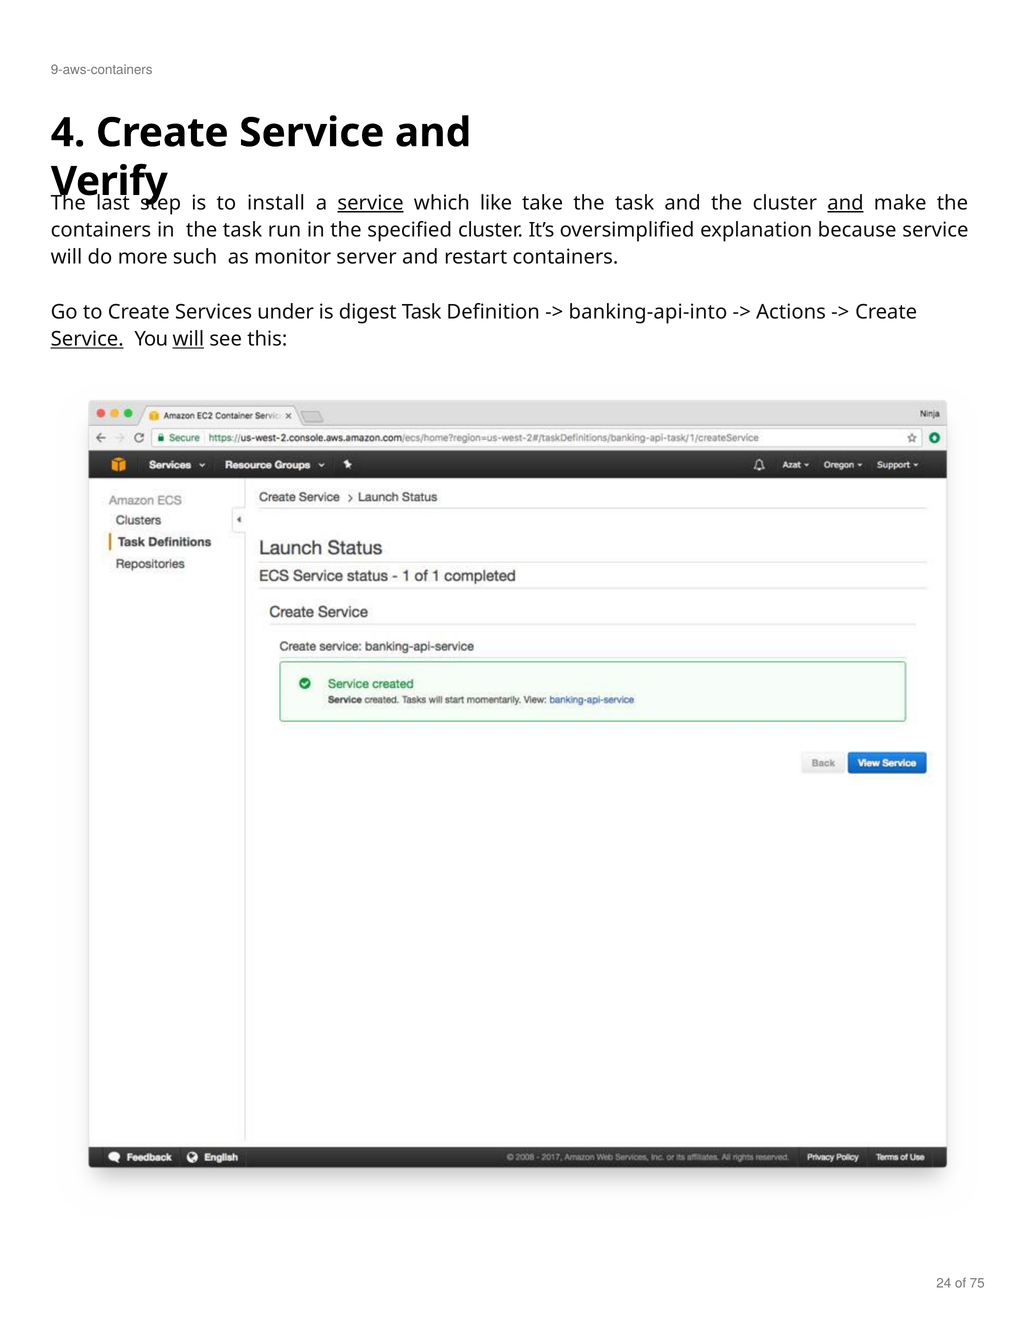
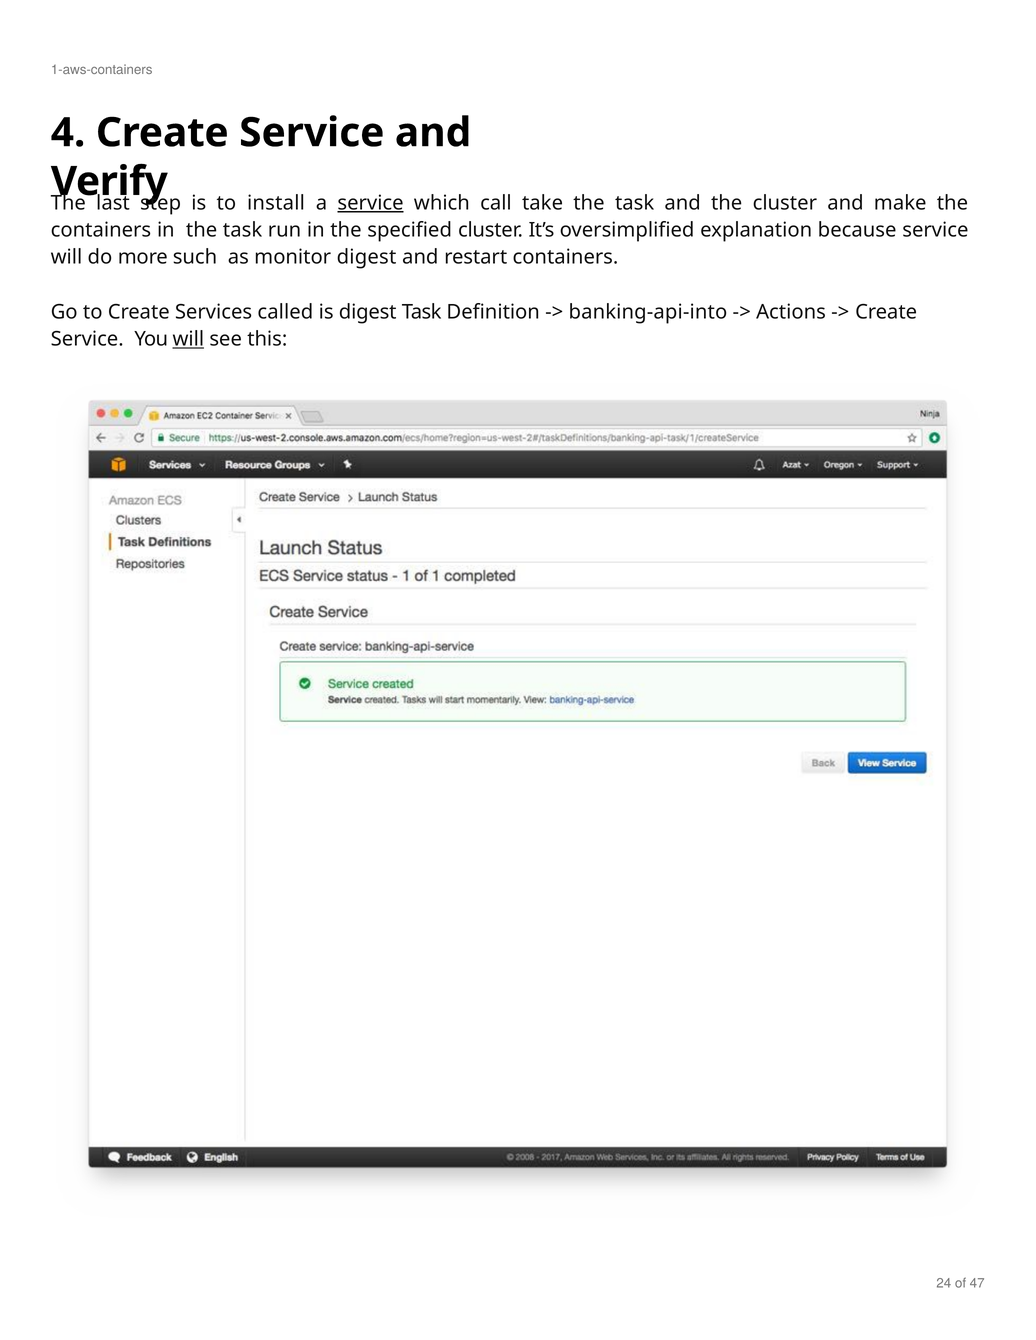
9-aws-containers: 9-aws-containers -> 1-aws-containers
like: like -> call
and at (845, 203) underline: present -> none
monitor server: server -> digest
under: under -> called
Service at (87, 339) underline: present -> none
75: 75 -> 47
